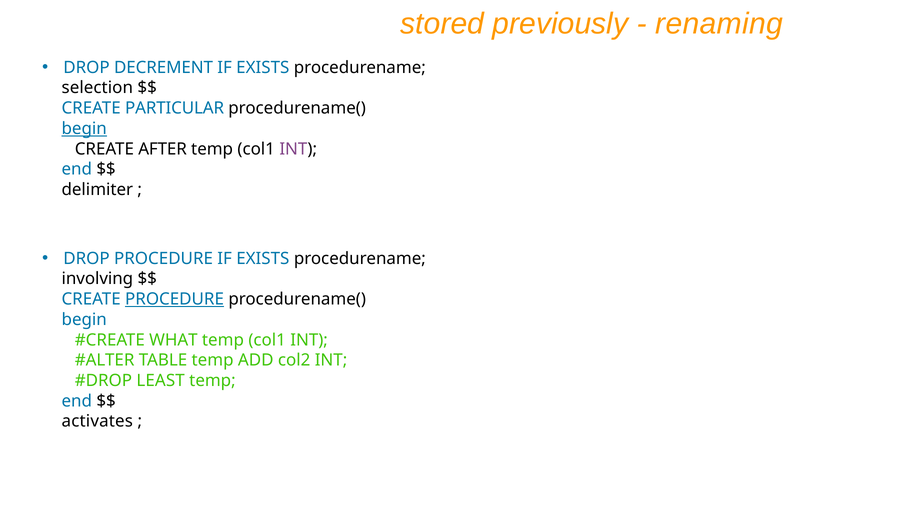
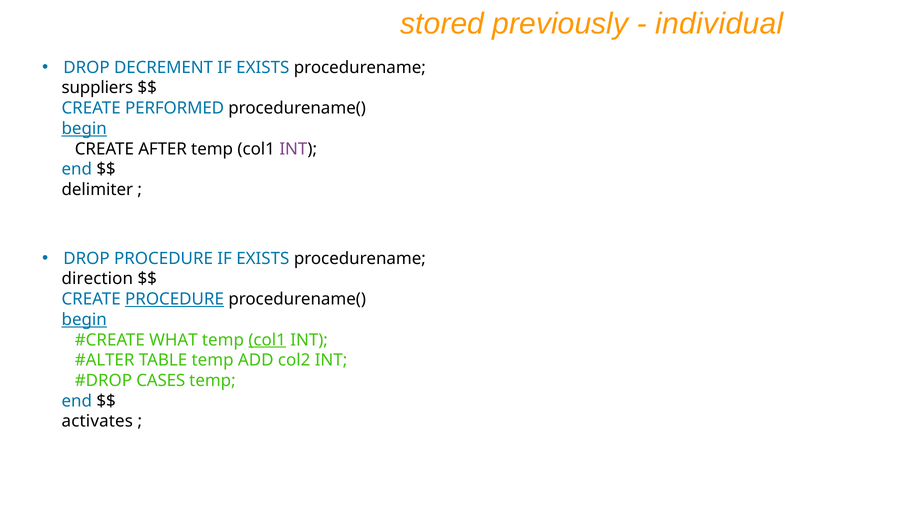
renaming: renaming -> individual
selection: selection -> suppliers
PARTICULAR: PARTICULAR -> PERFORMED
involving: involving -> direction
begin at (84, 319) underline: none -> present
col1 at (267, 340) underline: none -> present
LEAST: LEAST -> CASES
